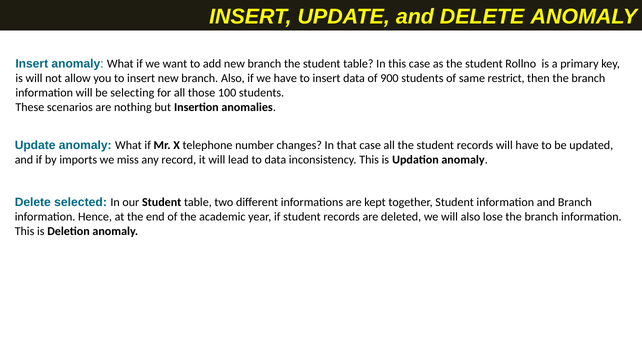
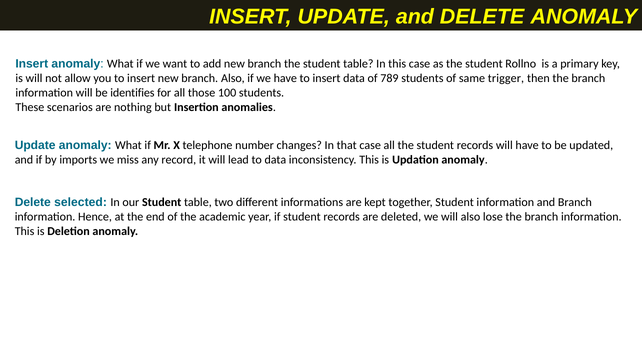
900: 900 -> 789
restrict: restrict -> trigger
selecting: selecting -> identifies
